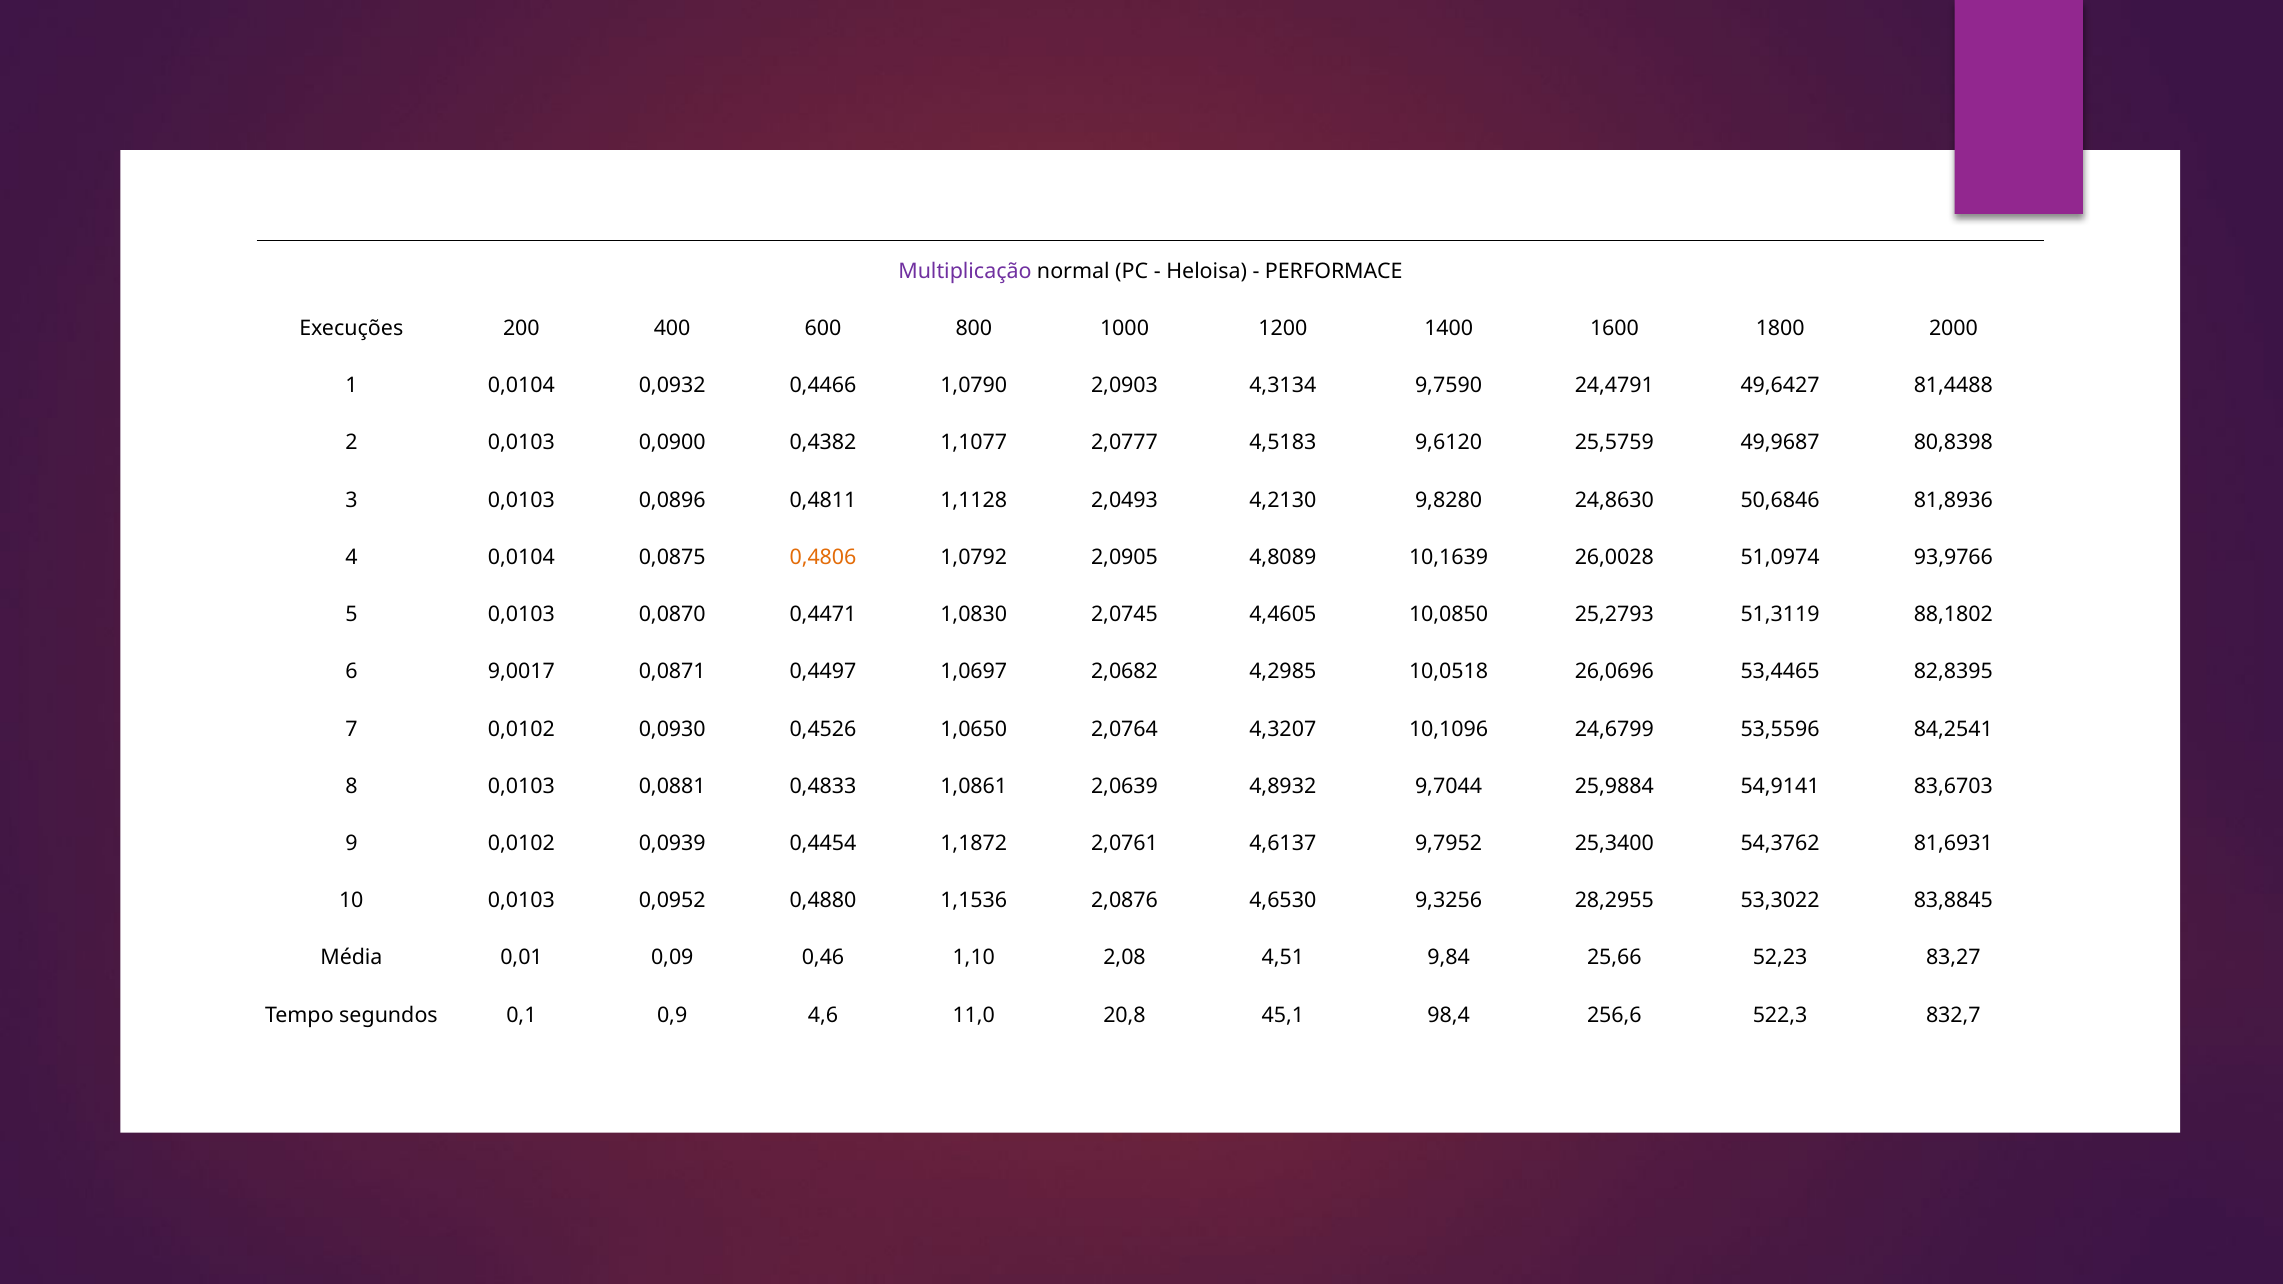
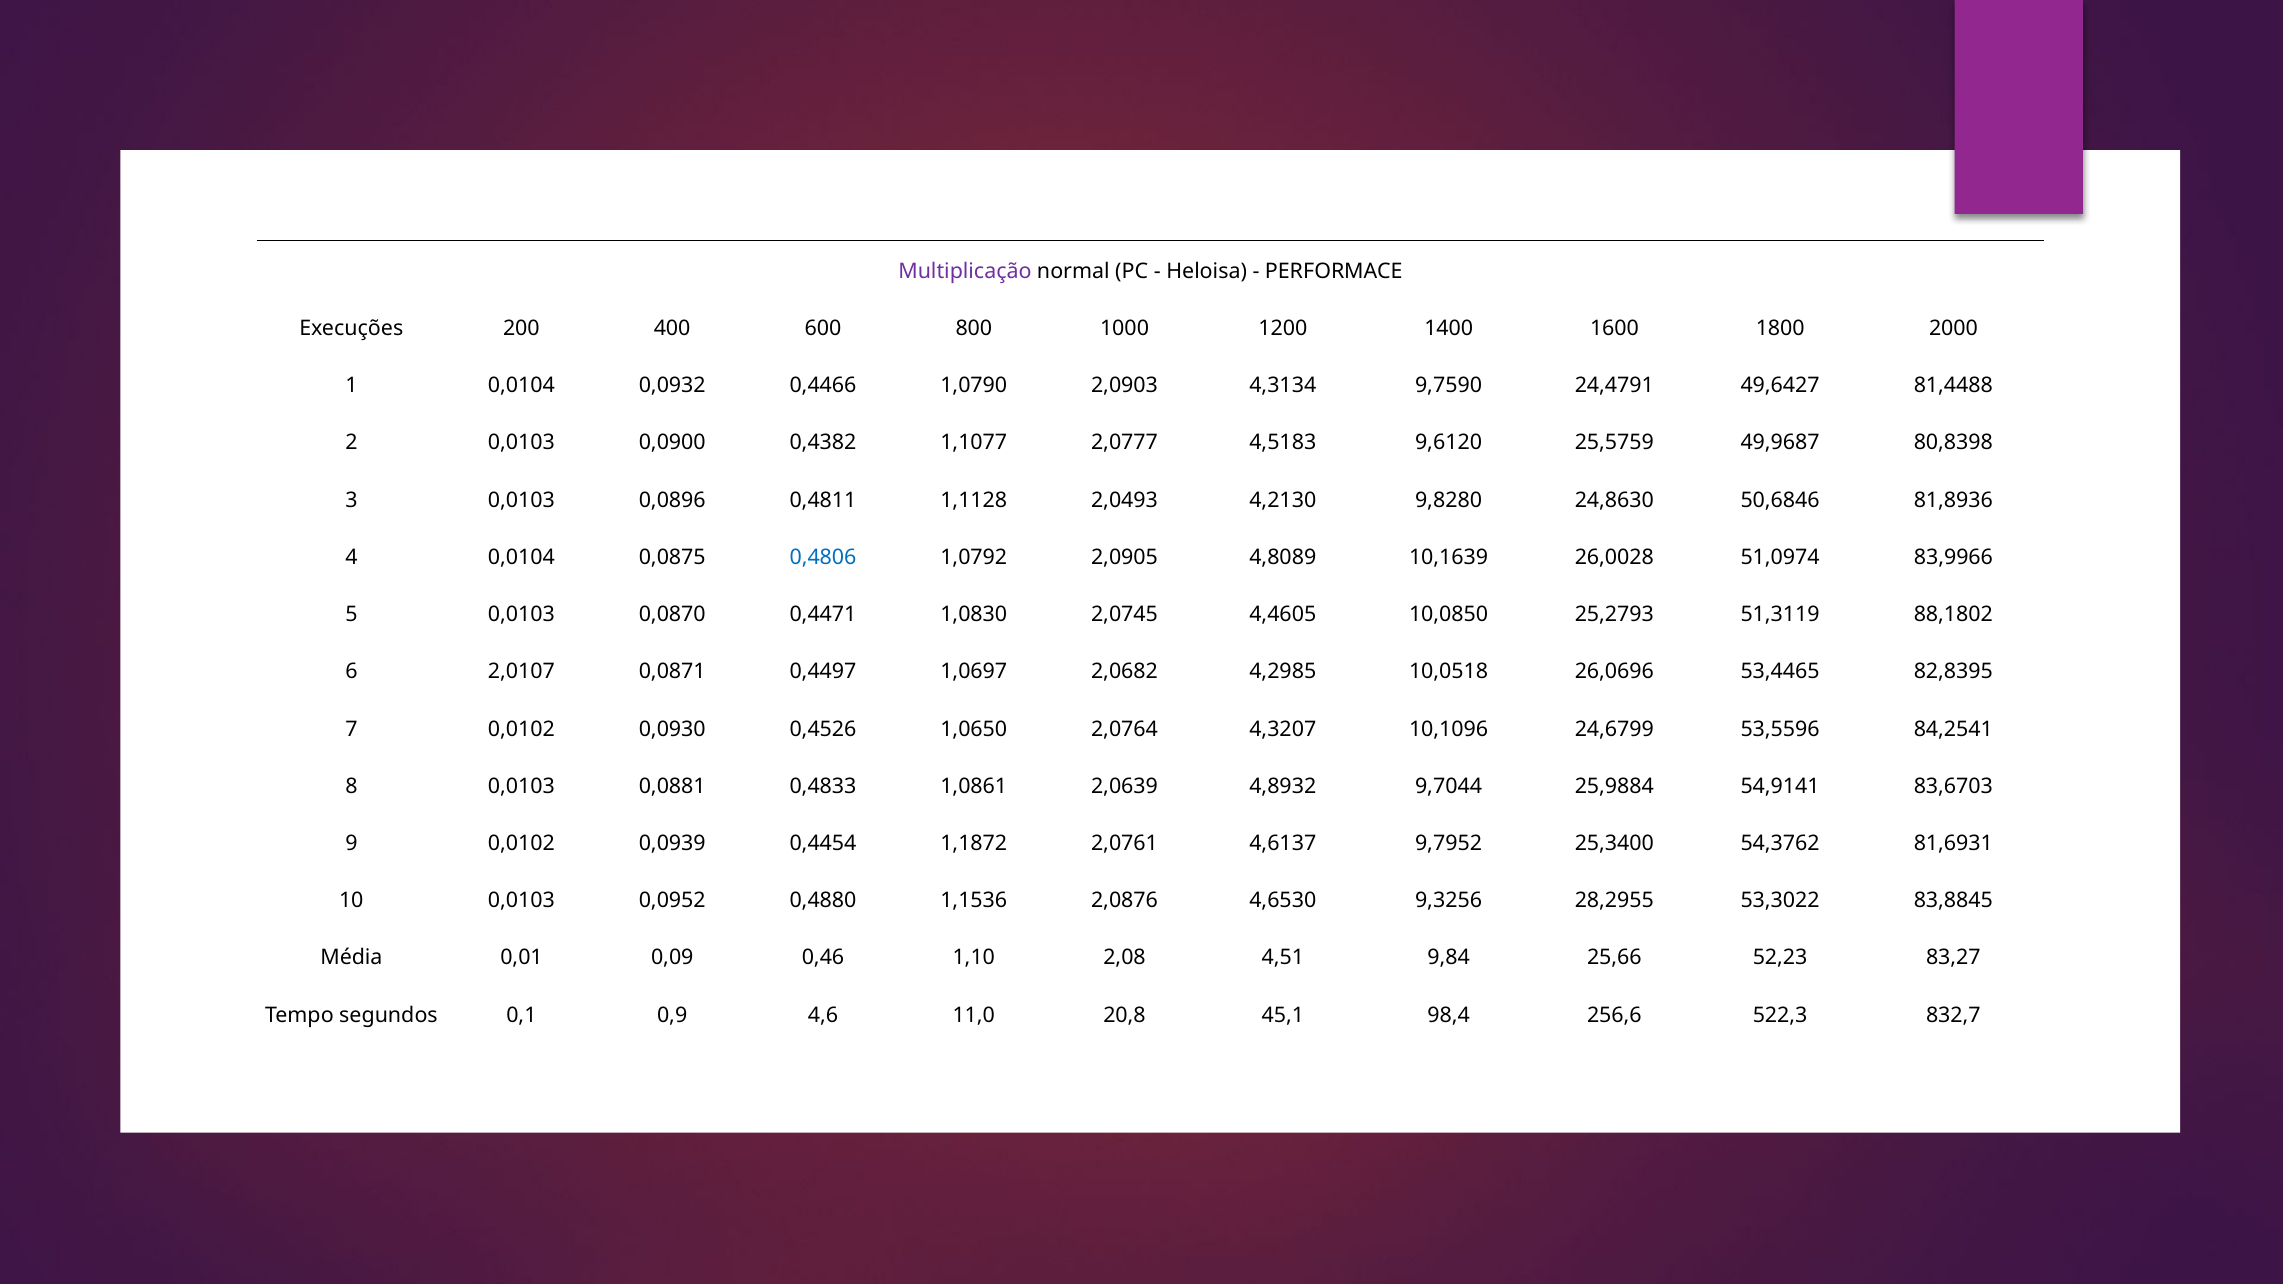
0,4806 colour: orange -> blue
93,9766: 93,9766 -> 83,9966
9,0017: 9,0017 -> 2,0107
